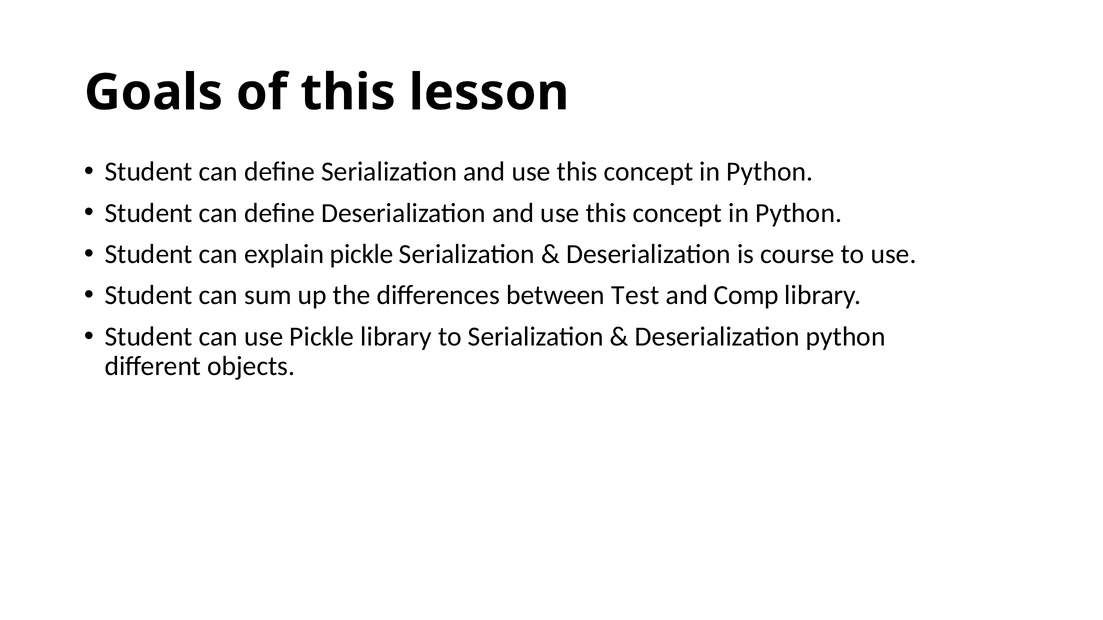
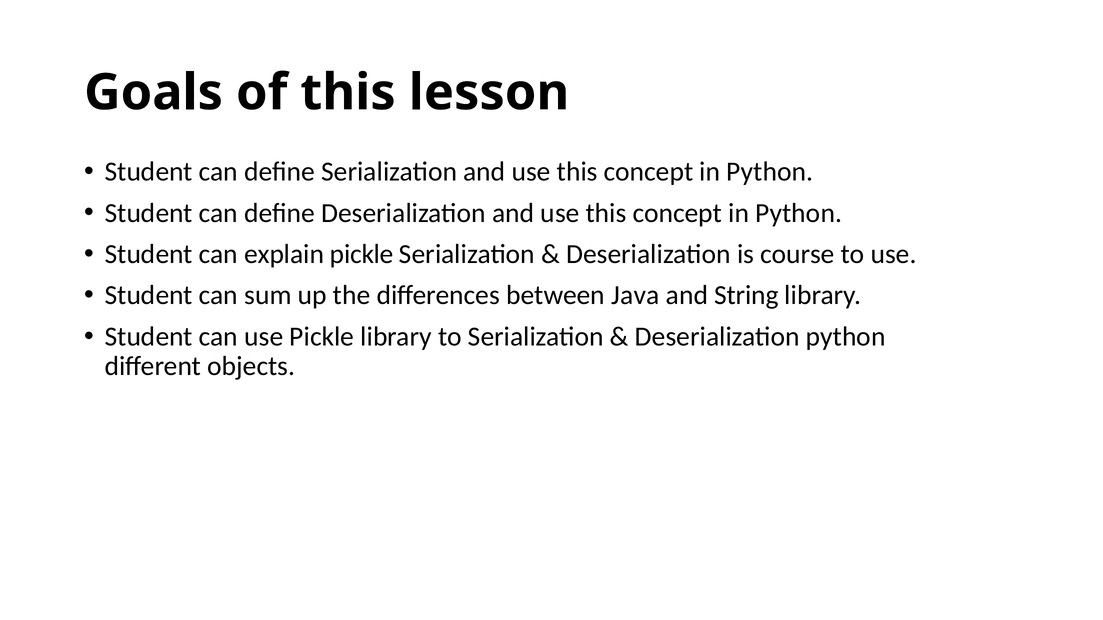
Test: Test -> Java
Comp: Comp -> String
